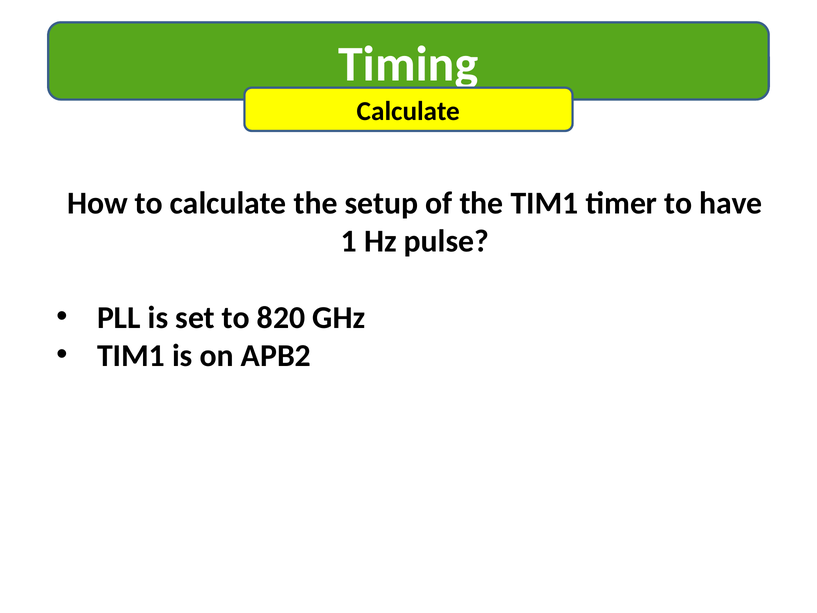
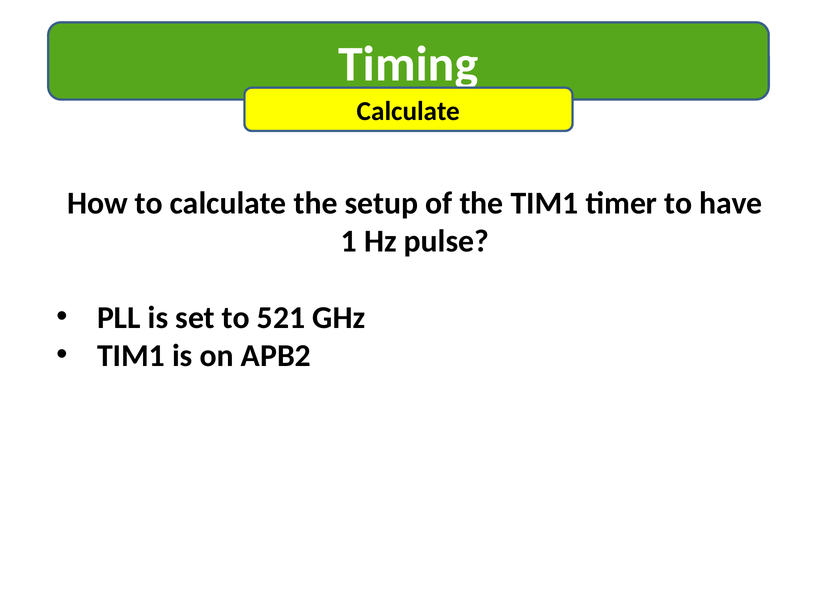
820: 820 -> 521
